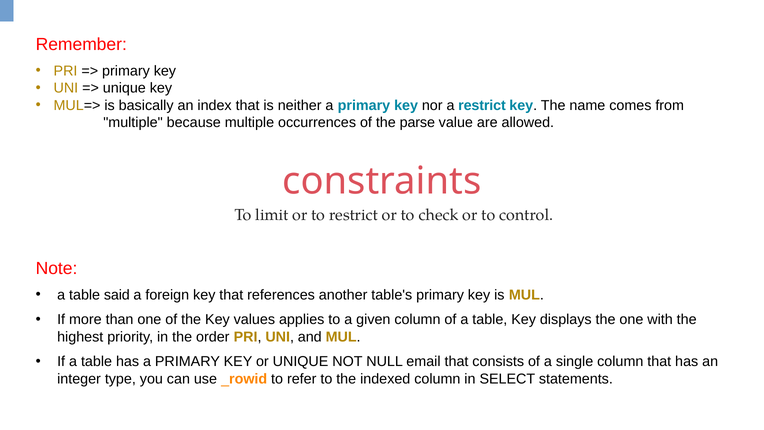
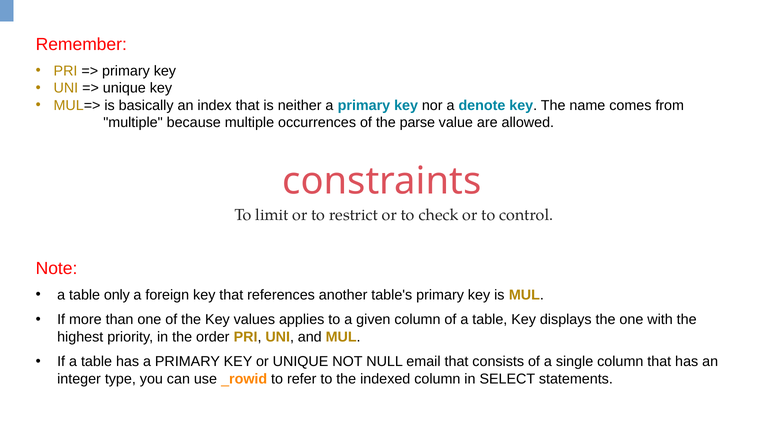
a restrict: restrict -> denote
said: said -> only
